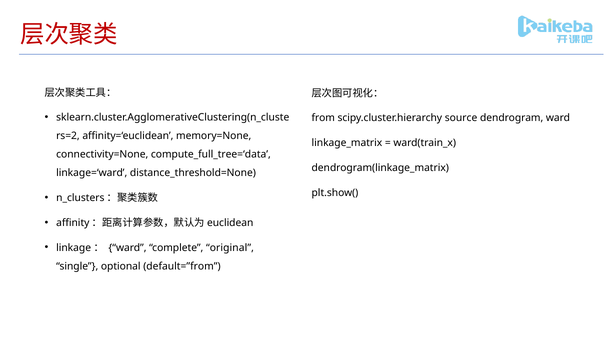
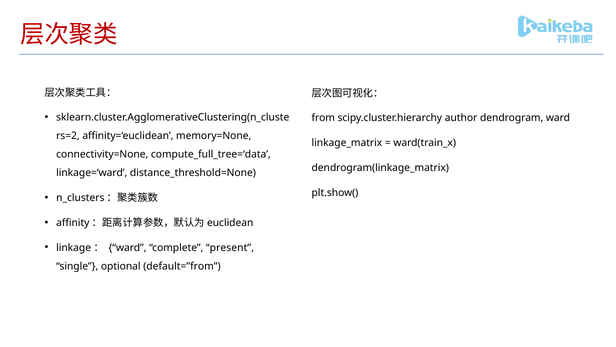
source: source -> author
original: original -> present
